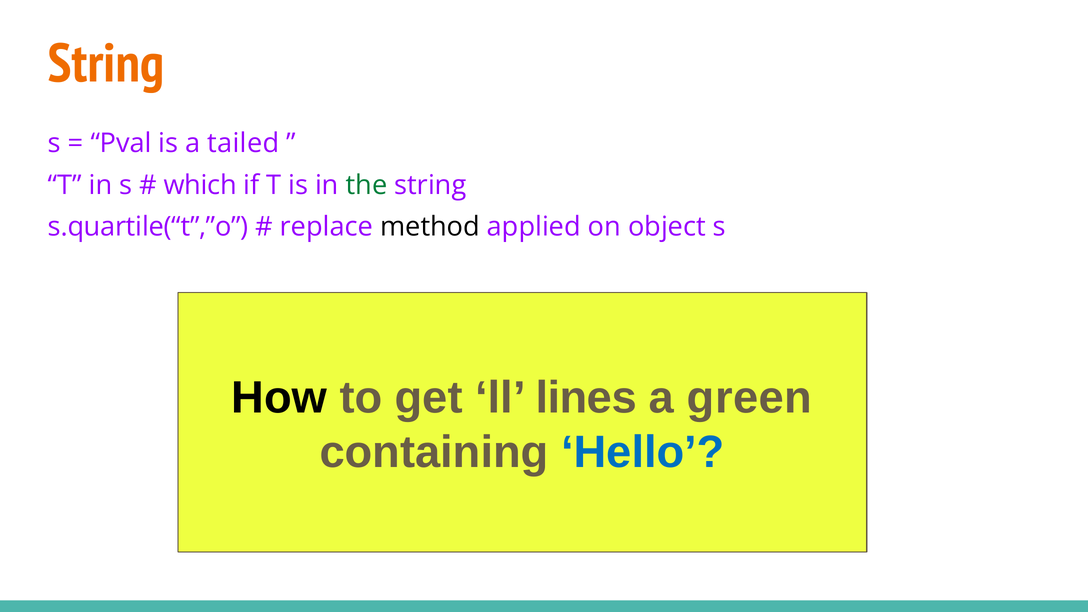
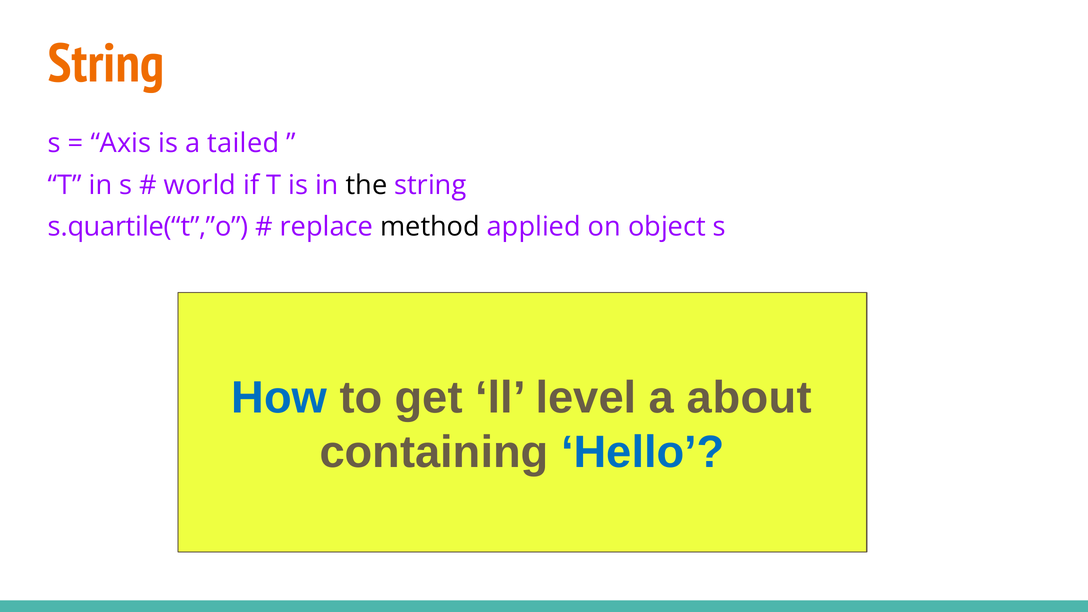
Pval: Pval -> Axis
which: which -> world
the colour: green -> black
How colour: black -> blue
lines: lines -> level
green: green -> about
